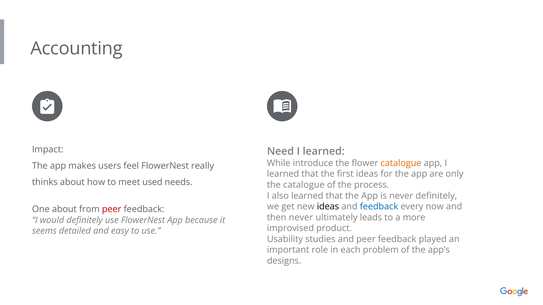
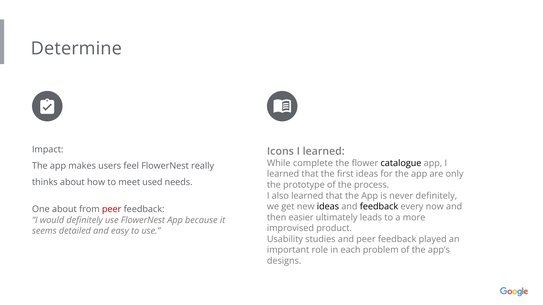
Accounting: Accounting -> Determine
Need: Need -> Icons
introduce: introduce -> complete
catalogue at (401, 163) colour: orange -> black
the catalogue: catalogue -> prototype
feedback at (379, 207) colour: blue -> black
then never: never -> easier
